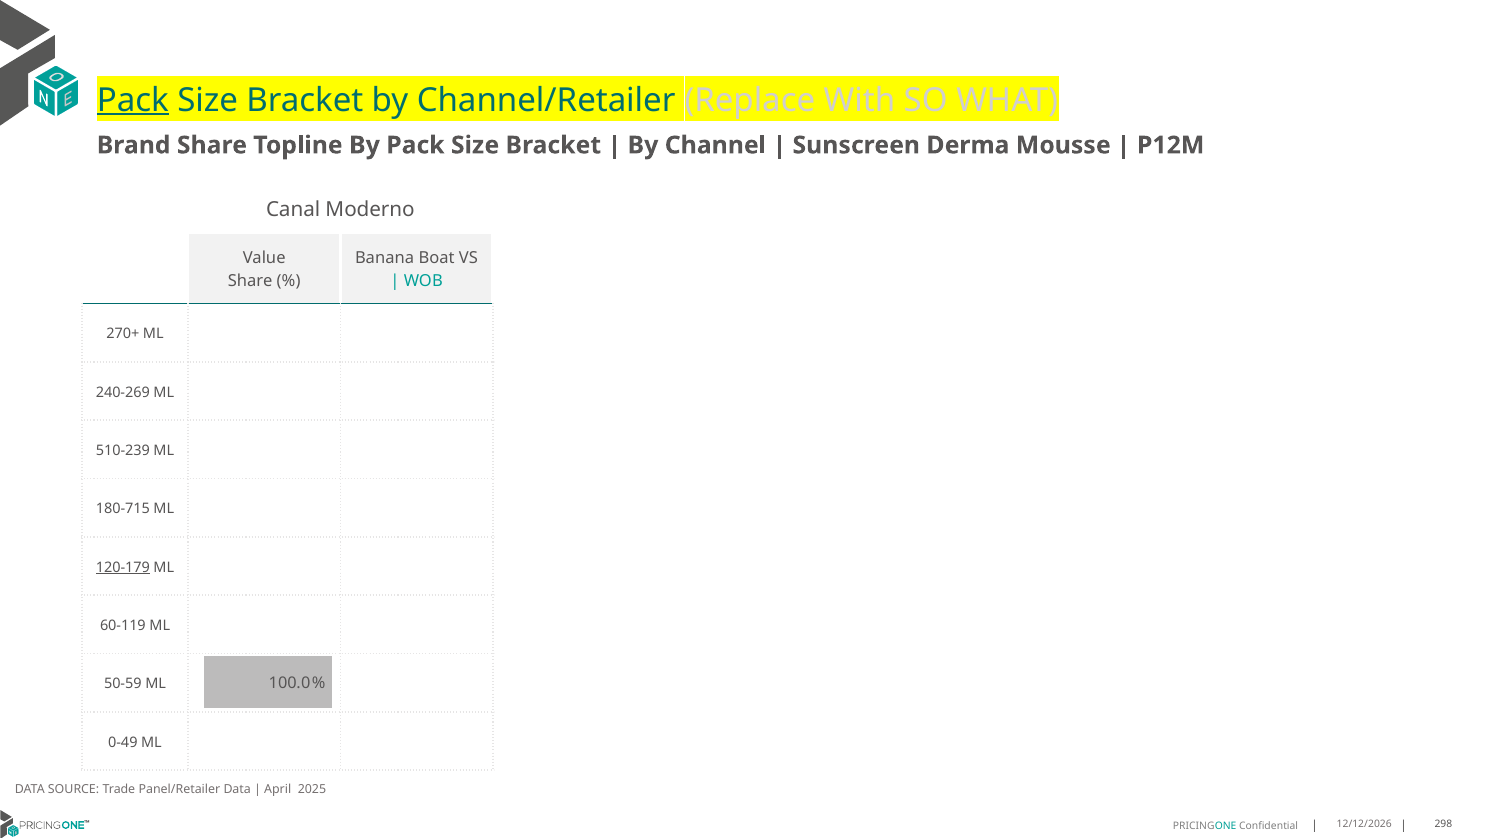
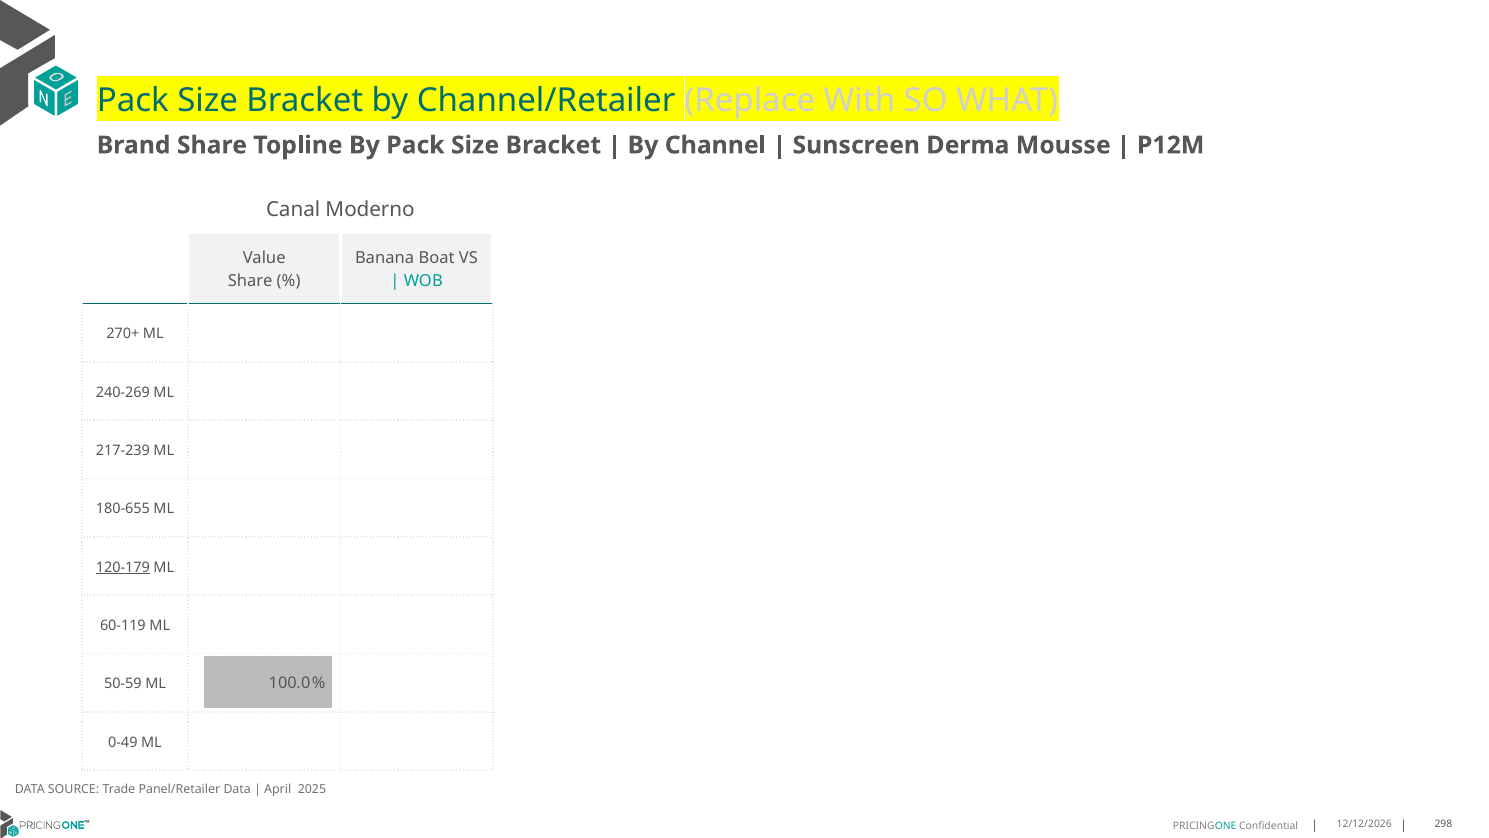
Pack at (133, 100) underline: present -> none
510-239: 510-239 -> 217-239
180-715: 180-715 -> 180-655
